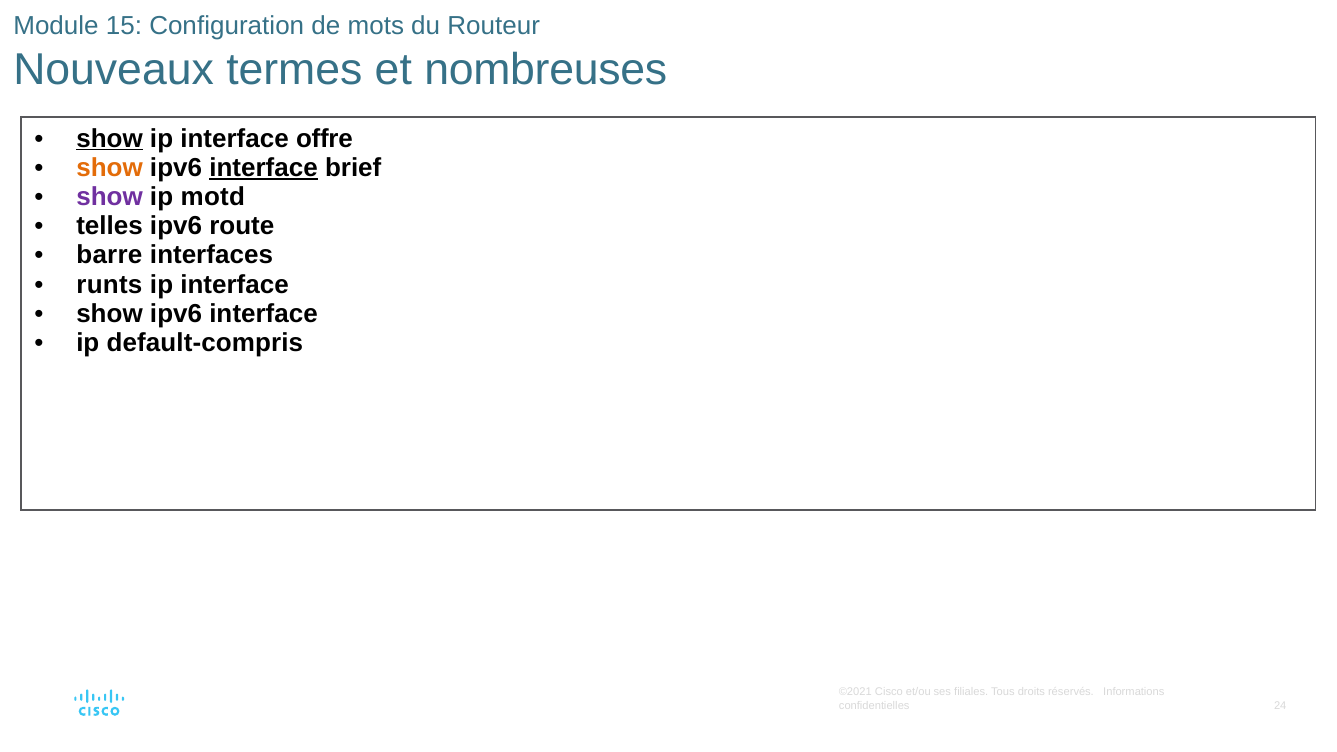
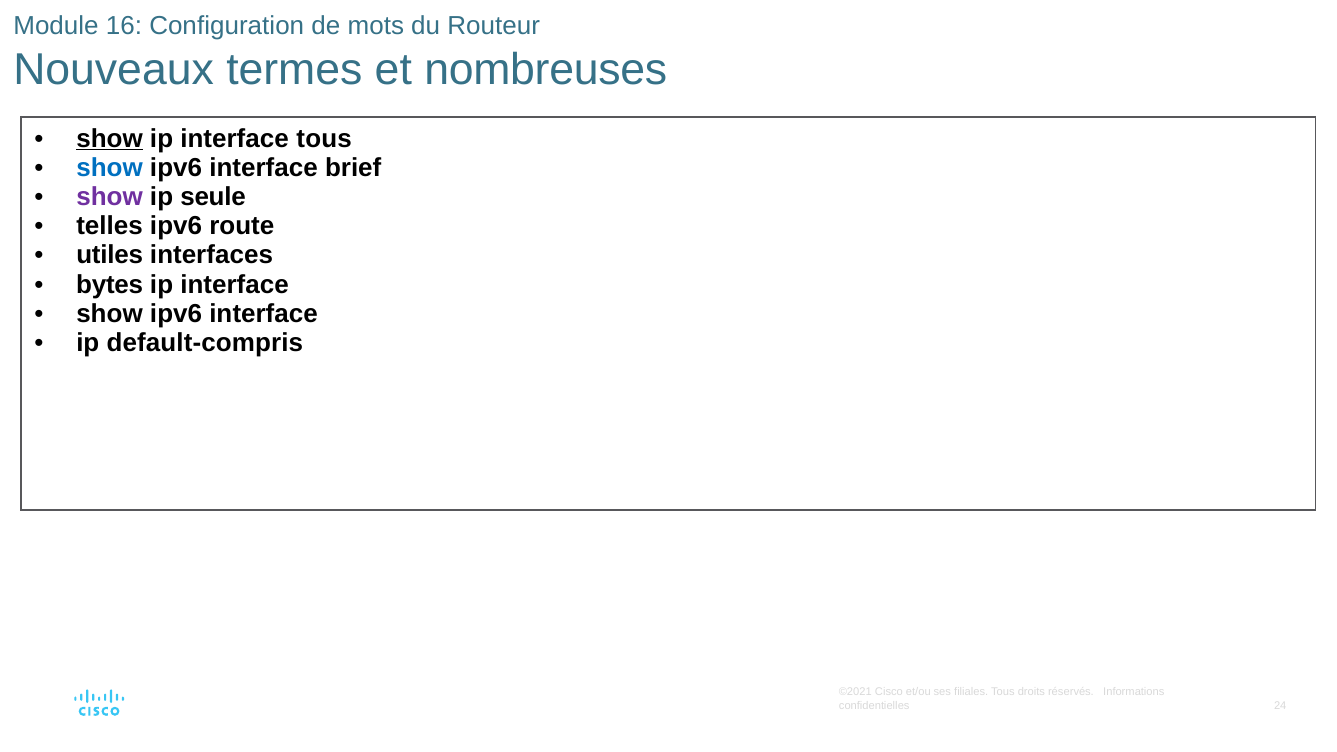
15: 15 -> 16
interface offre: offre -> tous
show at (110, 168) colour: orange -> blue
interface at (264, 168) underline: present -> none
motd: motd -> seule
barre: barre -> utiles
runts: runts -> bytes
